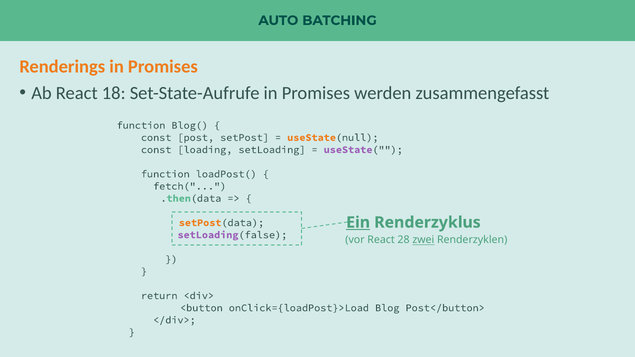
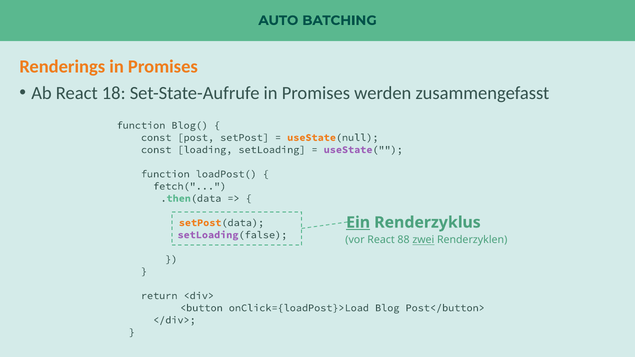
28: 28 -> 88
